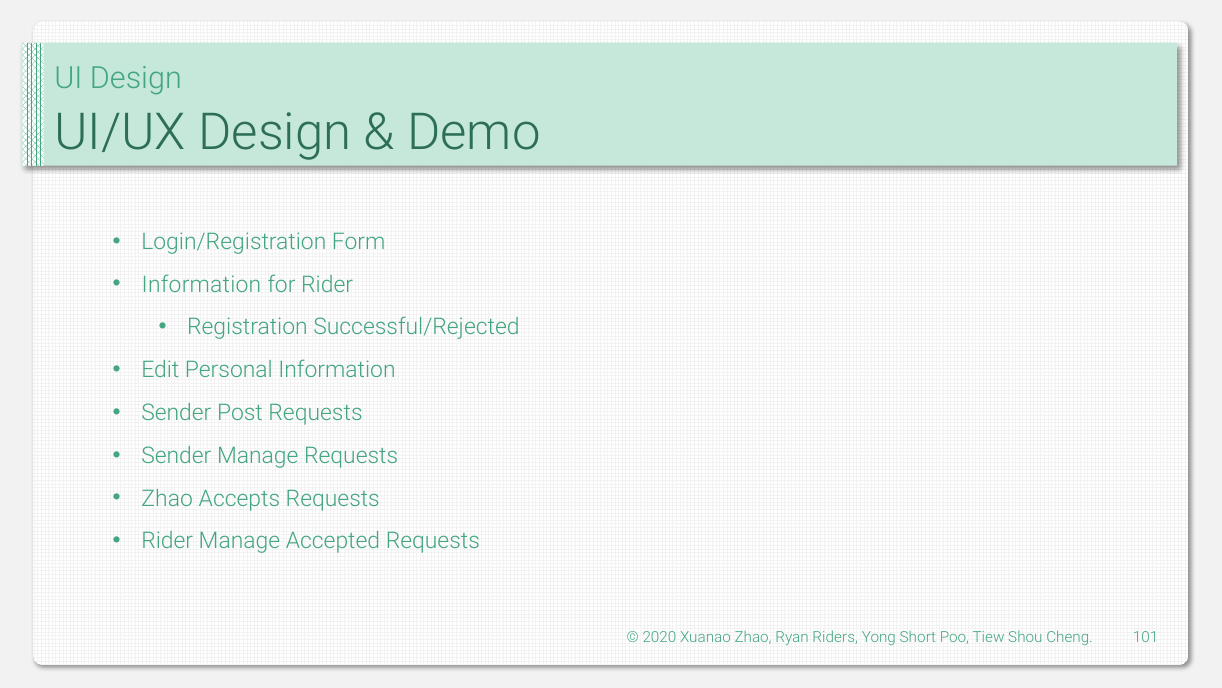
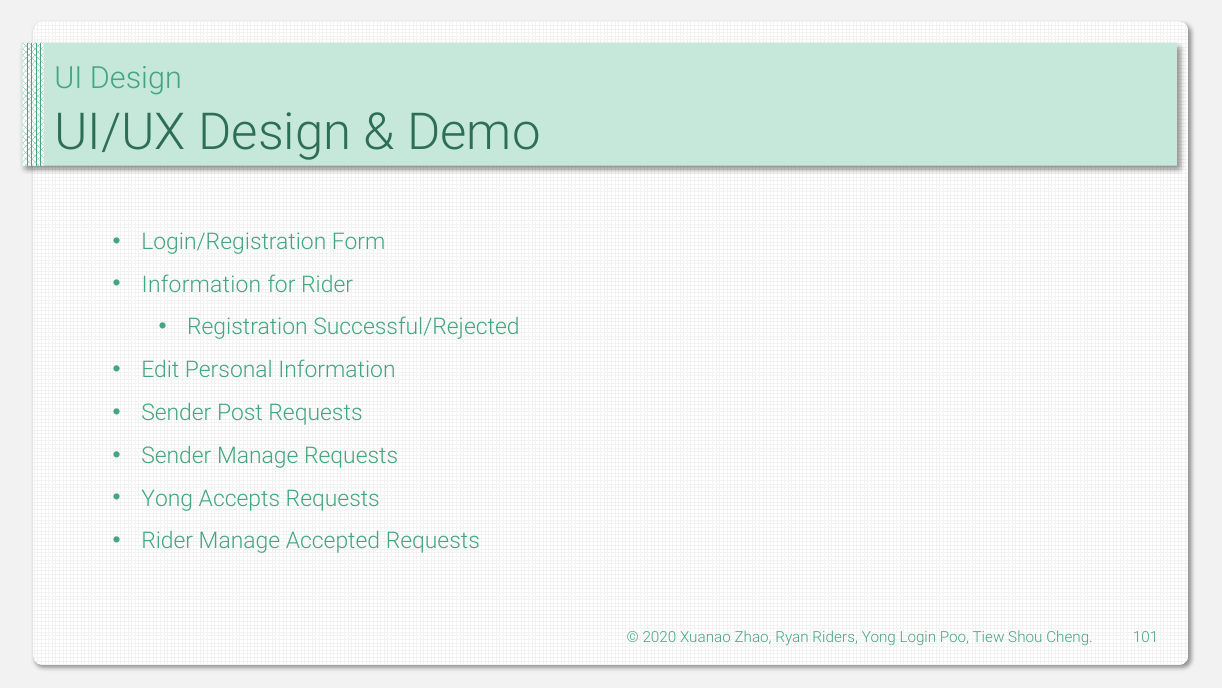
Zhao at (167, 498): Zhao -> Yong
Short: Short -> Login
